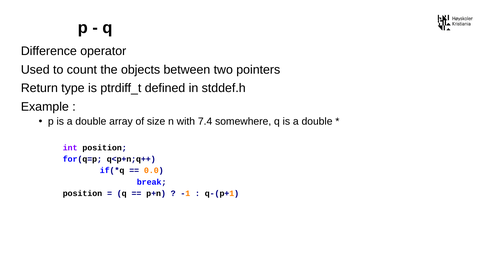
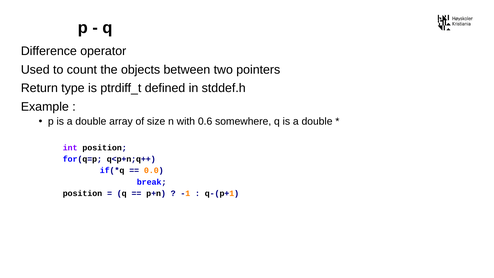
7.4: 7.4 -> 0.6
